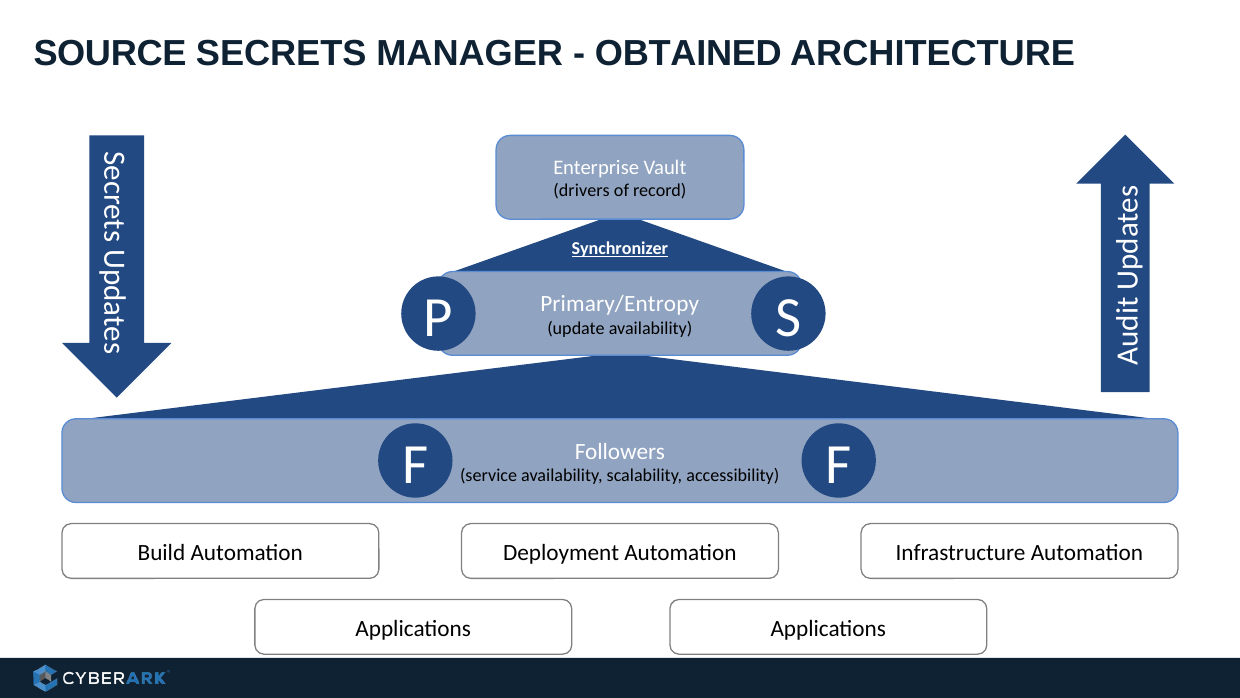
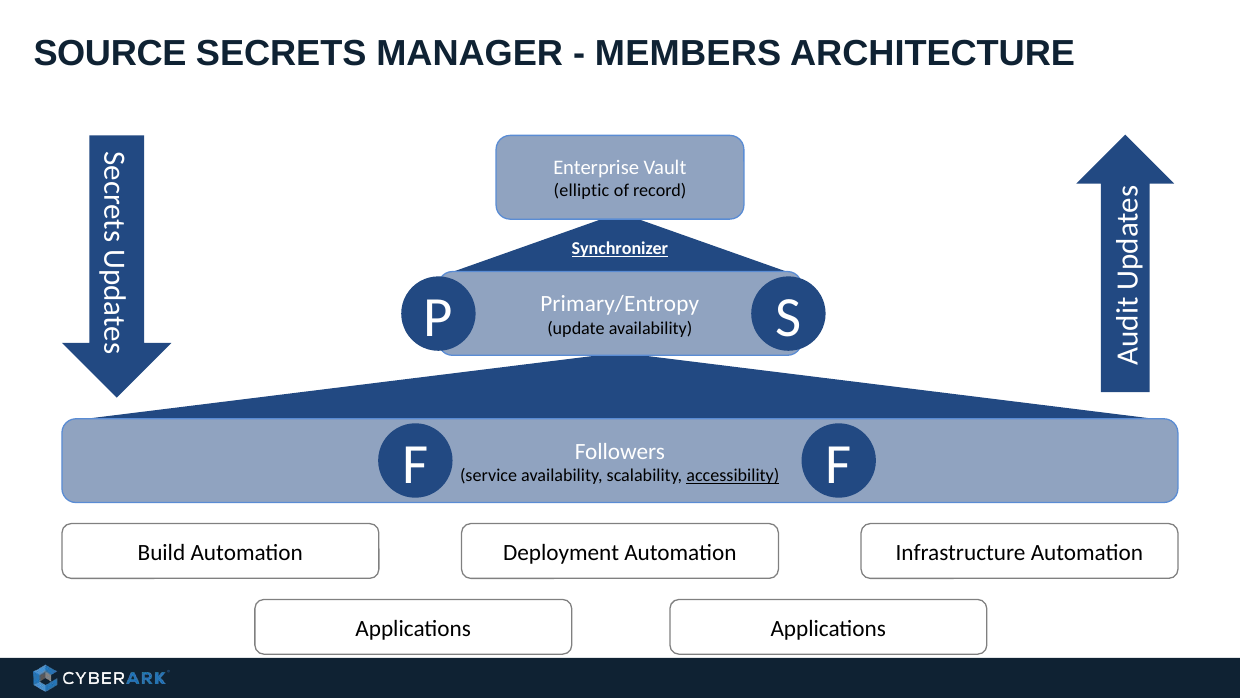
OBTAINED: OBTAINED -> MEMBERS
drivers: drivers -> elliptic
accessibility underline: none -> present
